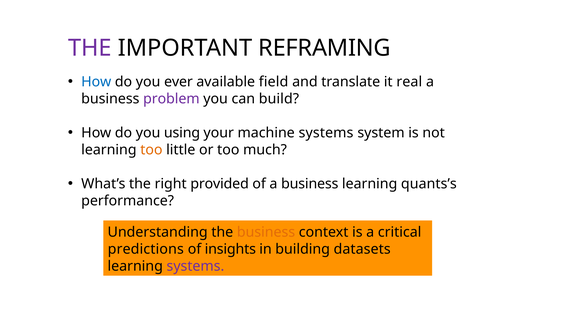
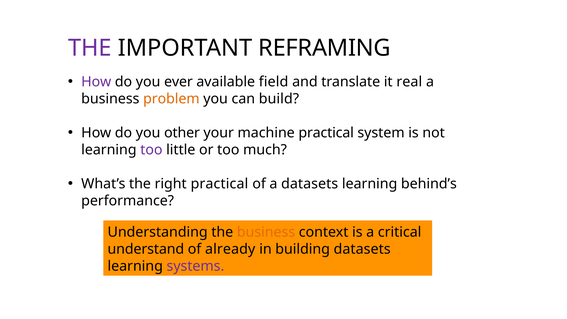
How at (96, 82) colour: blue -> purple
problem colour: purple -> orange
using: using -> other
machine systems: systems -> practical
too at (151, 150) colour: orange -> purple
right provided: provided -> practical
of a business: business -> datasets
quants’s: quants’s -> behind’s
predictions: predictions -> understand
insights: insights -> already
